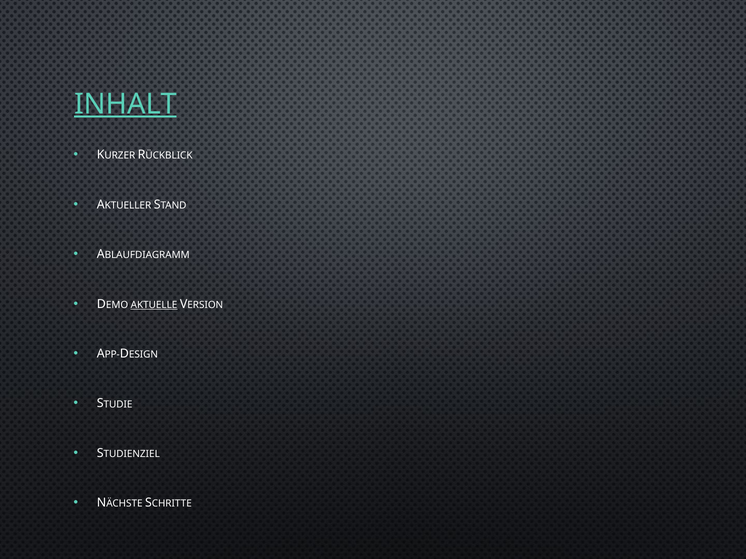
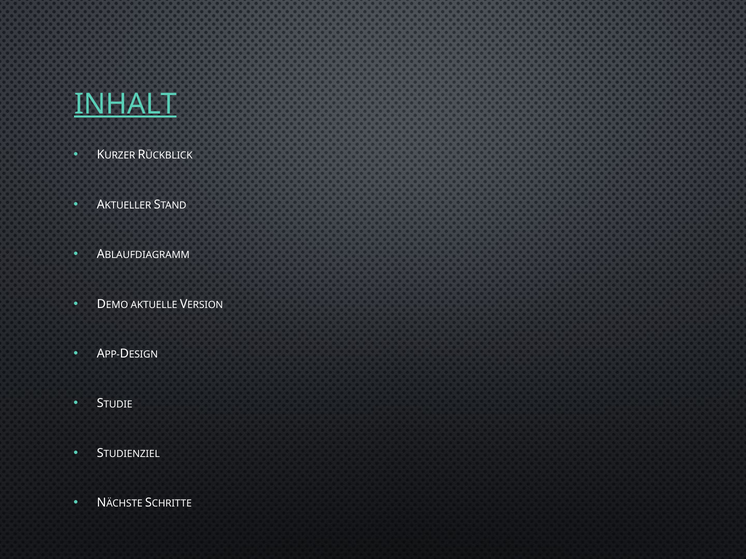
AKTUELLE underline: present -> none
